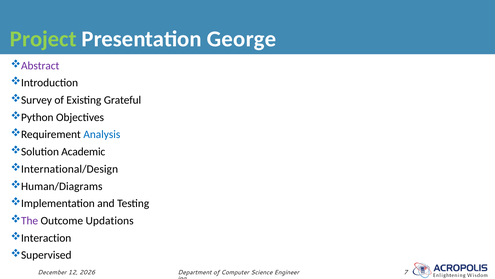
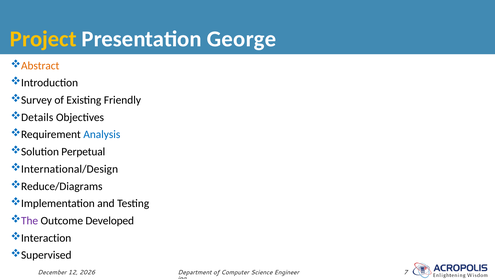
Project colour: light green -> yellow
Abstract colour: purple -> orange
Grateful: Grateful -> Friendly
Python: Python -> Details
Academic: Academic -> Perpetual
Human/Diagrams: Human/Diagrams -> Reduce/Diagrams
Updations: Updations -> Developed
